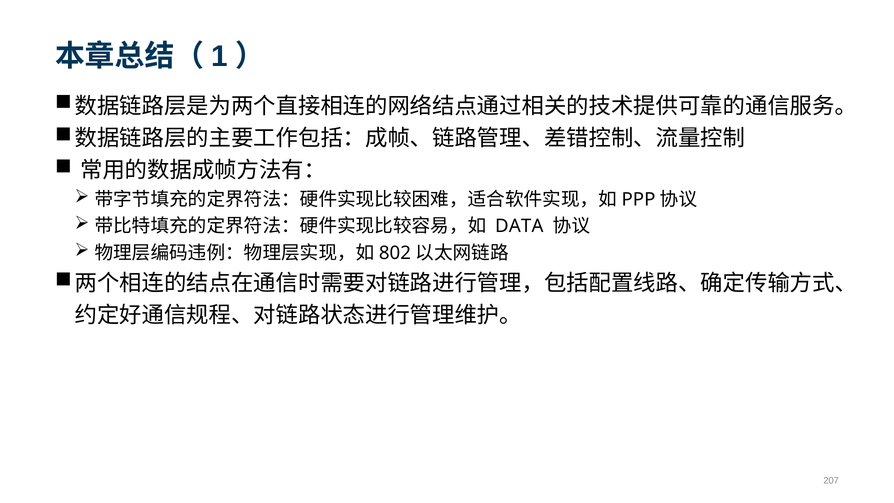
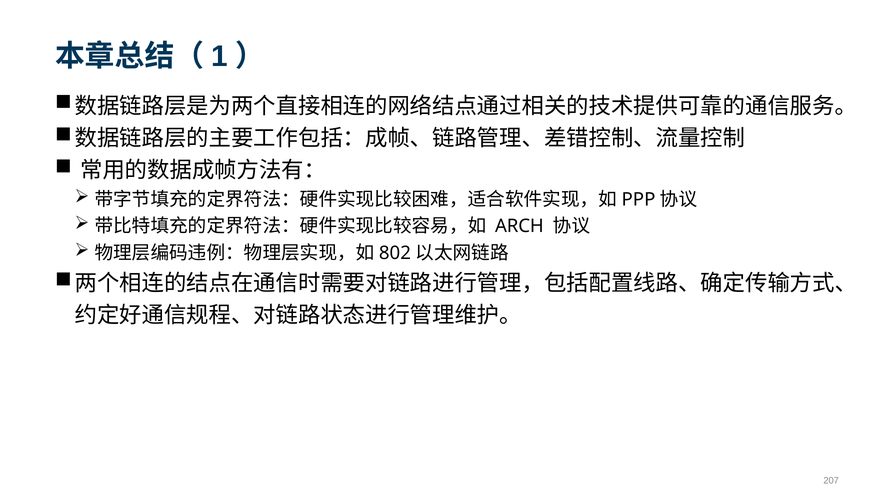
DATA: DATA -> ARCH
